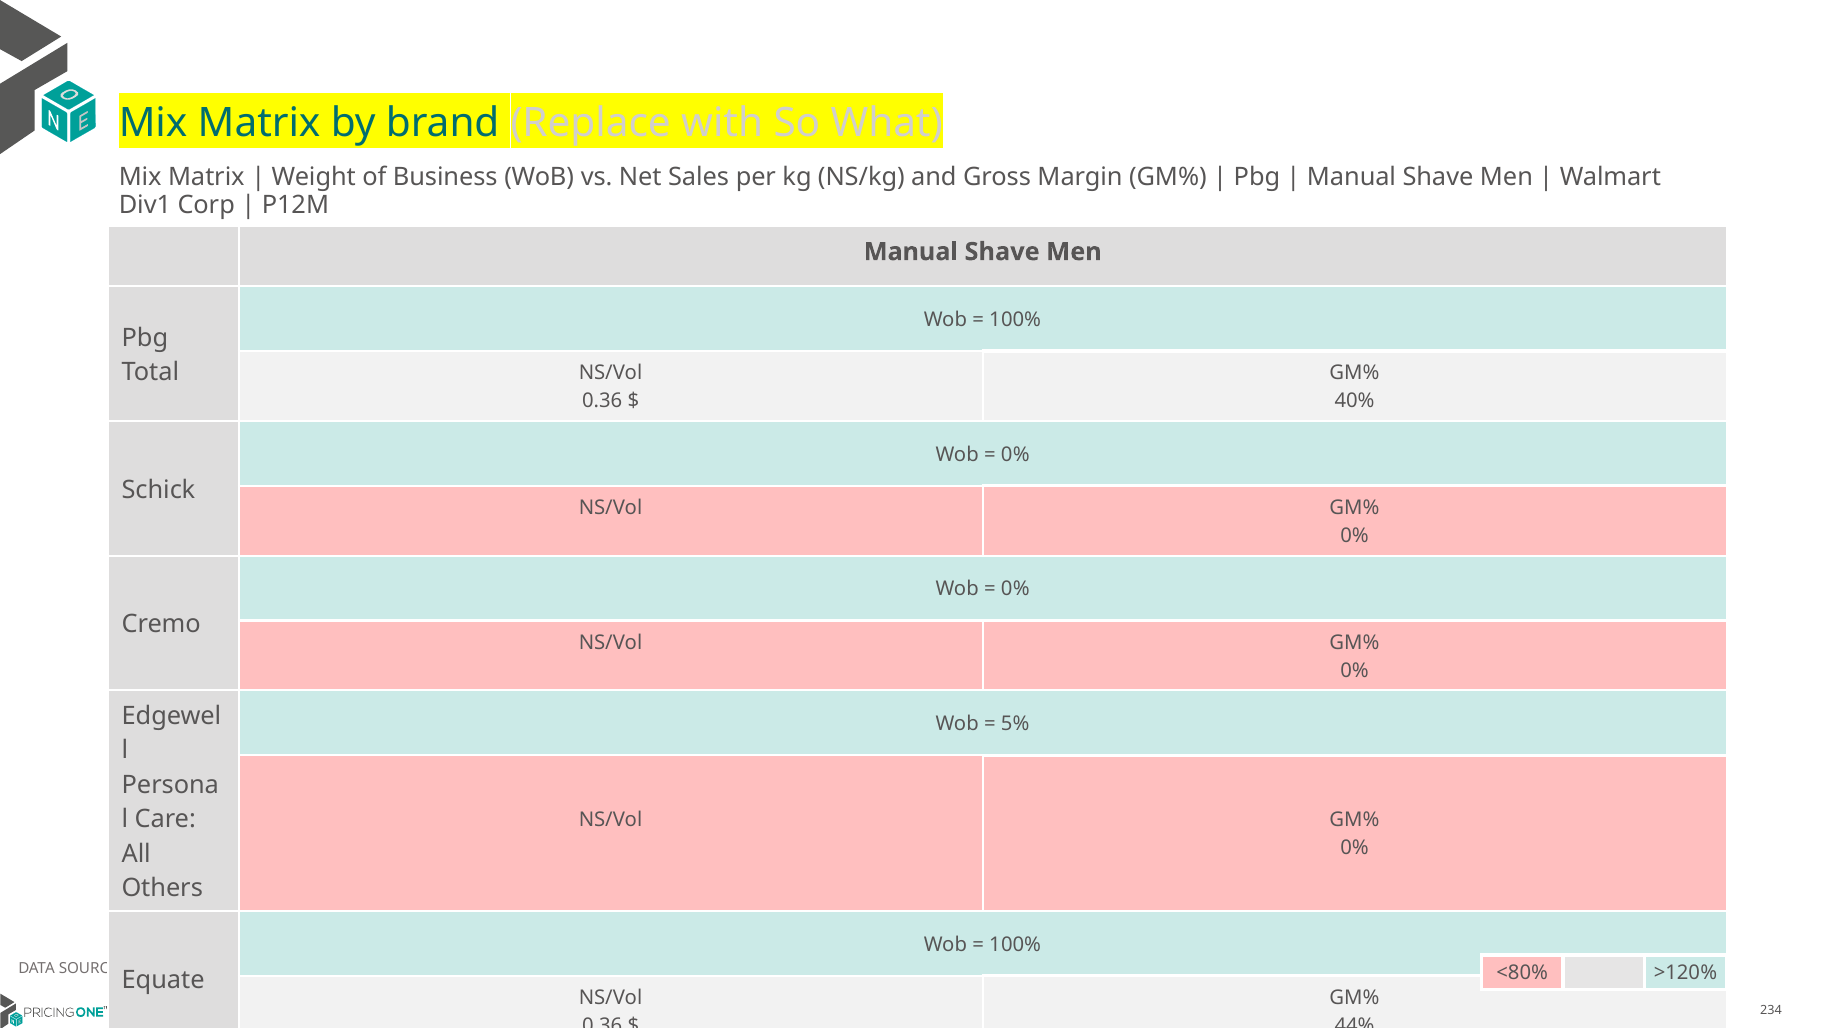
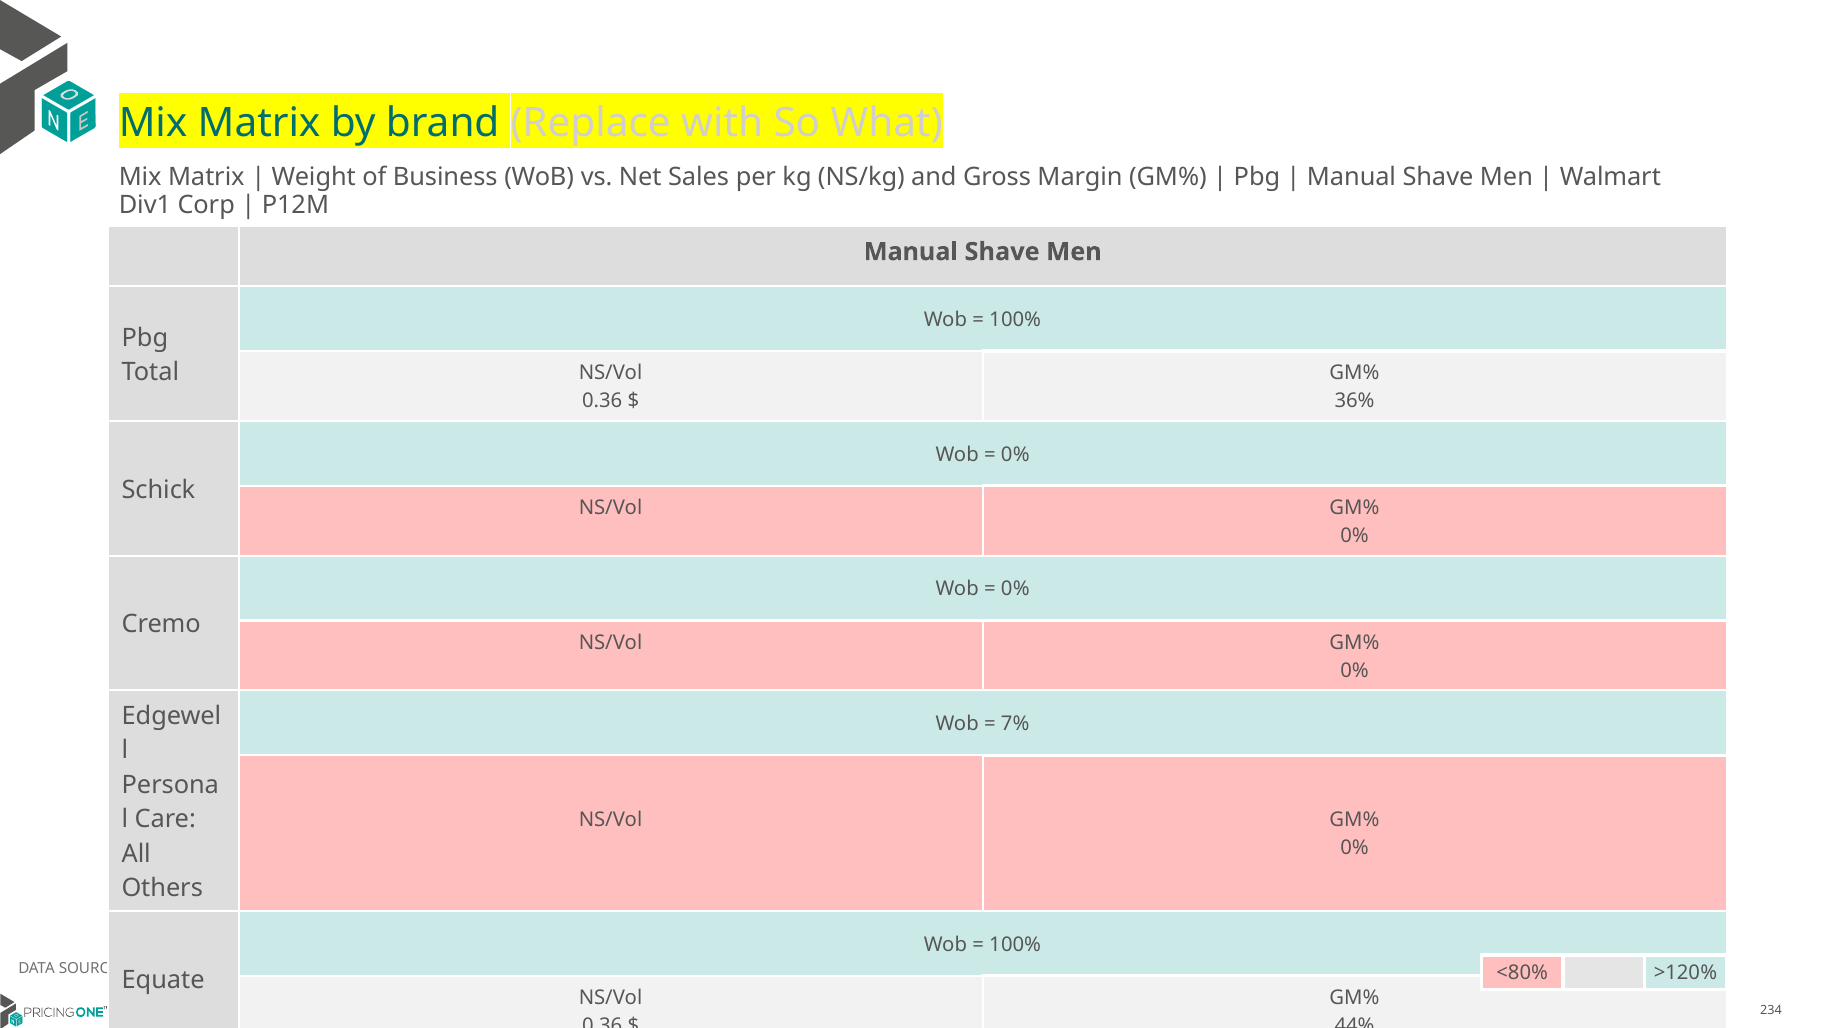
40%: 40% -> 36%
5%: 5% -> 7%
